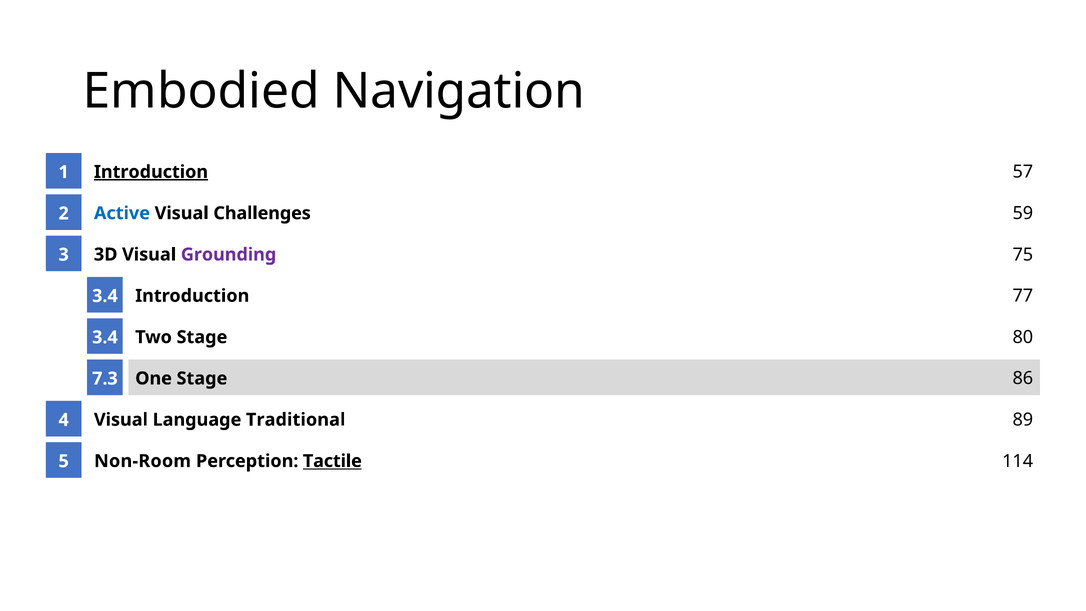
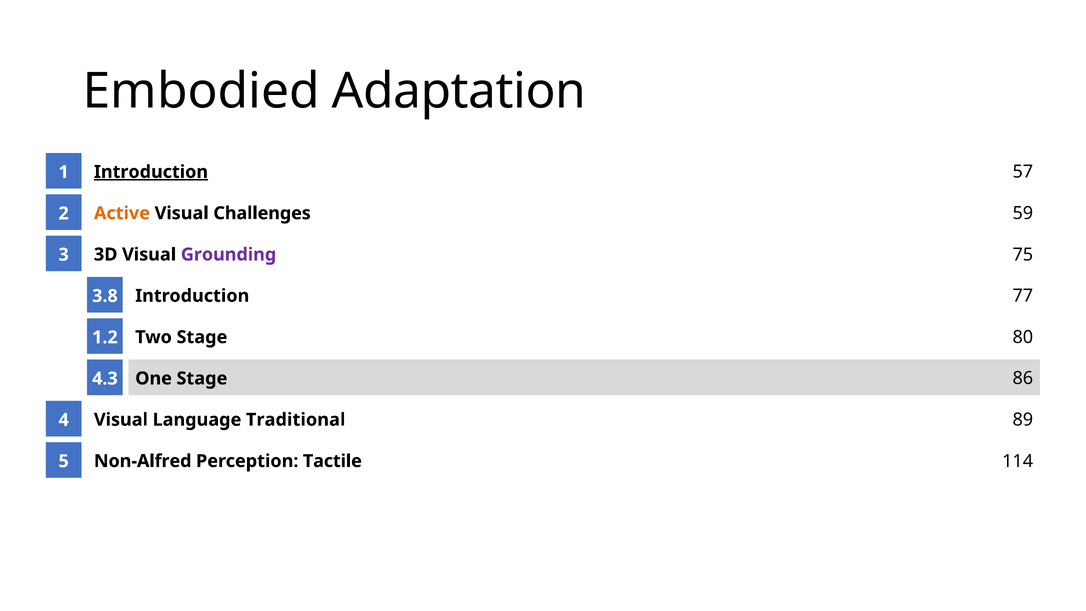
Navigation: Navigation -> Adaptation
Active colour: blue -> orange
3.4 at (105, 296): 3.4 -> 3.8
3.4 at (105, 337): 3.4 -> 1.2
7.3: 7.3 -> 4.3
Non-Room: Non-Room -> Non-Alfred
Tactile underline: present -> none
